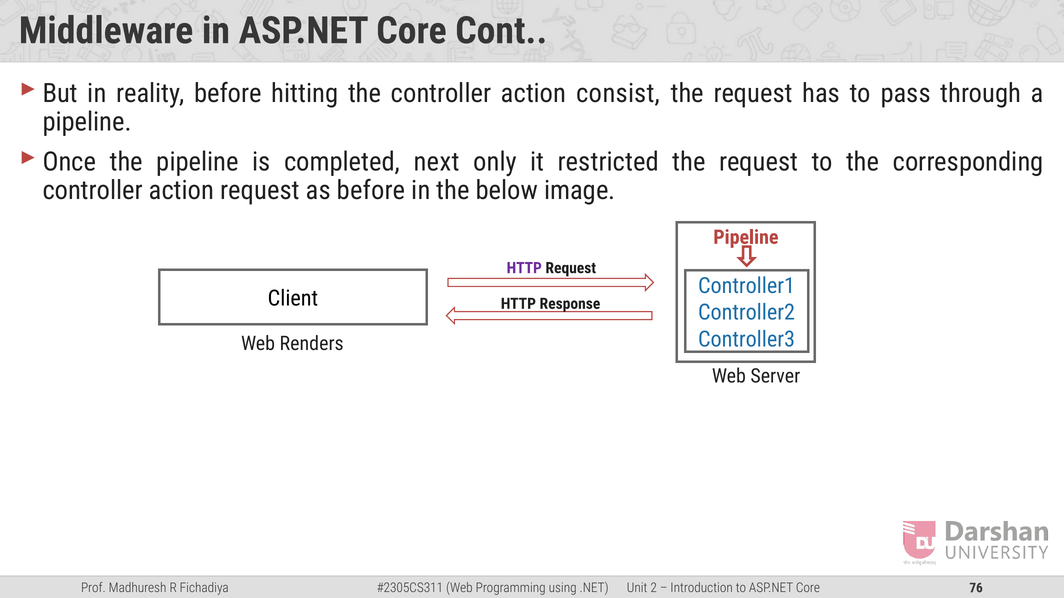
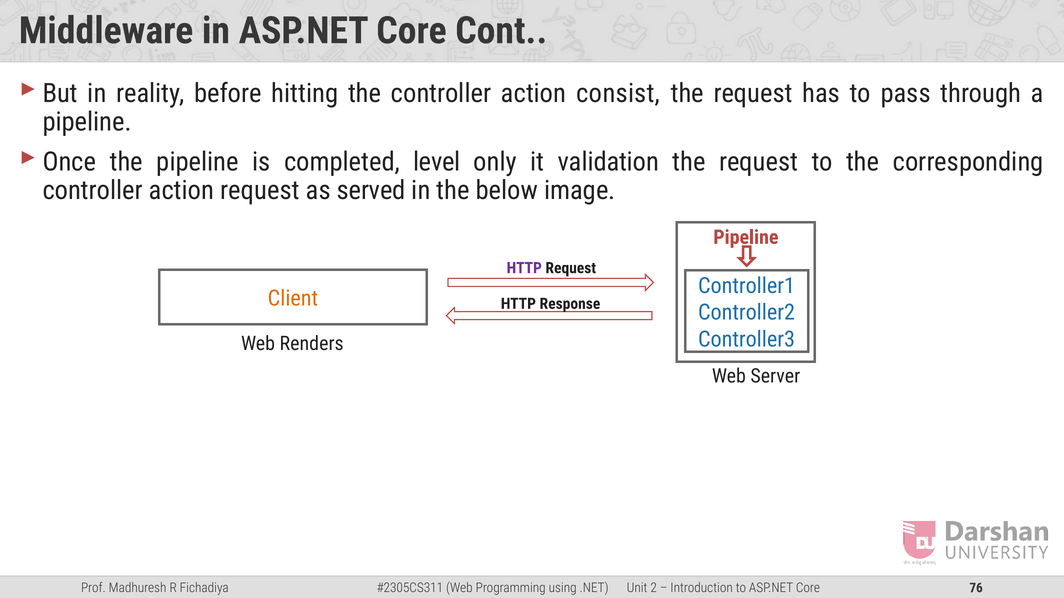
next: next -> level
restricted: restricted -> validation
as before: before -> served
Client colour: black -> orange
